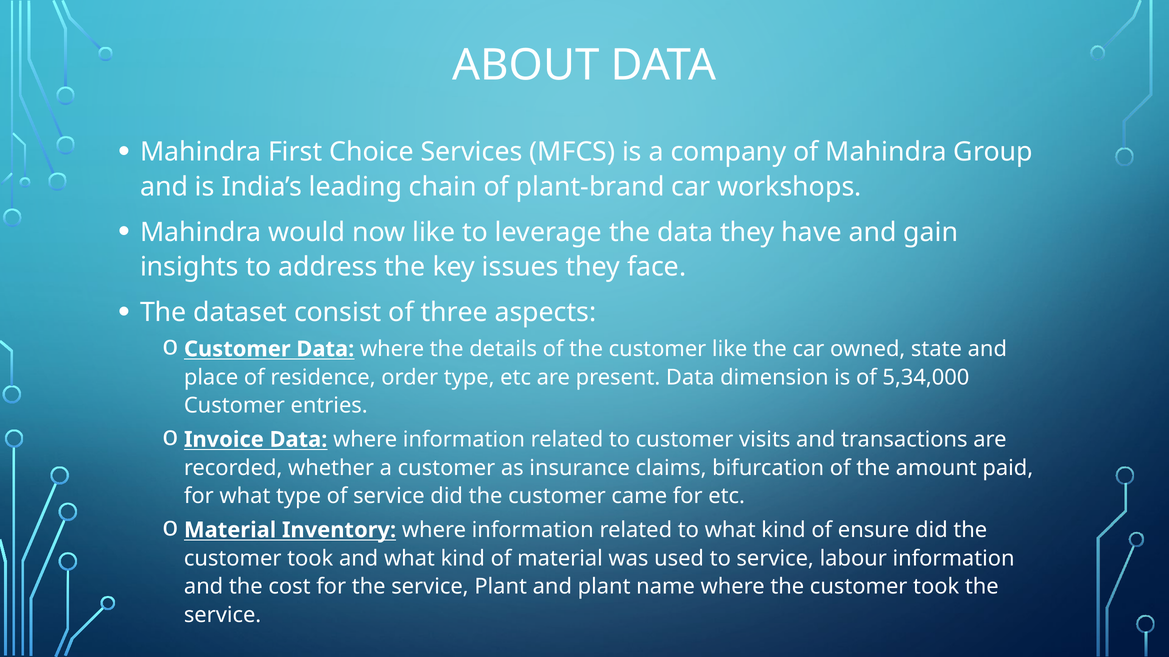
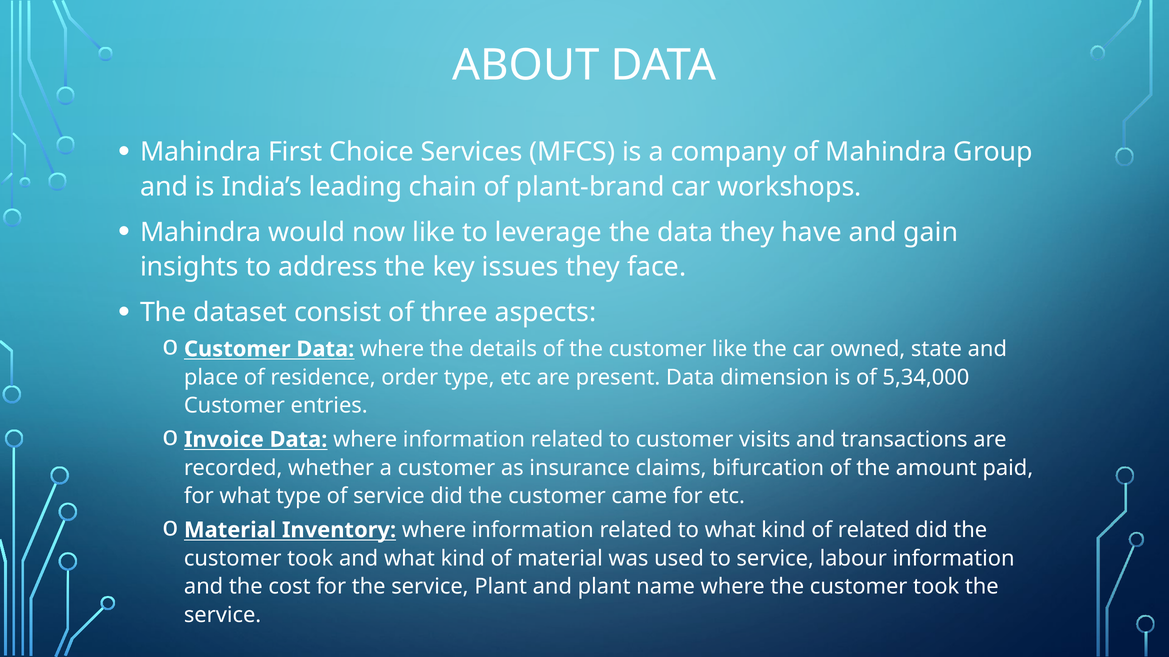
of ensure: ensure -> related
